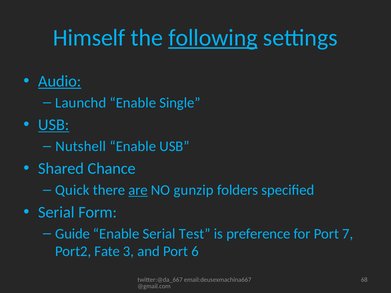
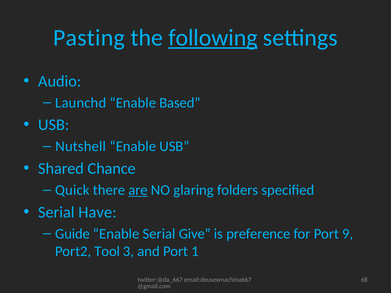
Himself: Himself -> Pasting
Audio underline: present -> none
Single: Single -> Based
USB at (54, 125) underline: present -> none
gunzip: gunzip -> glaring
Form: Form -> Have
Test: Test -> Give
7: 7 -> 9
Fate: Fate -> Tool
6: 6 -> 1
